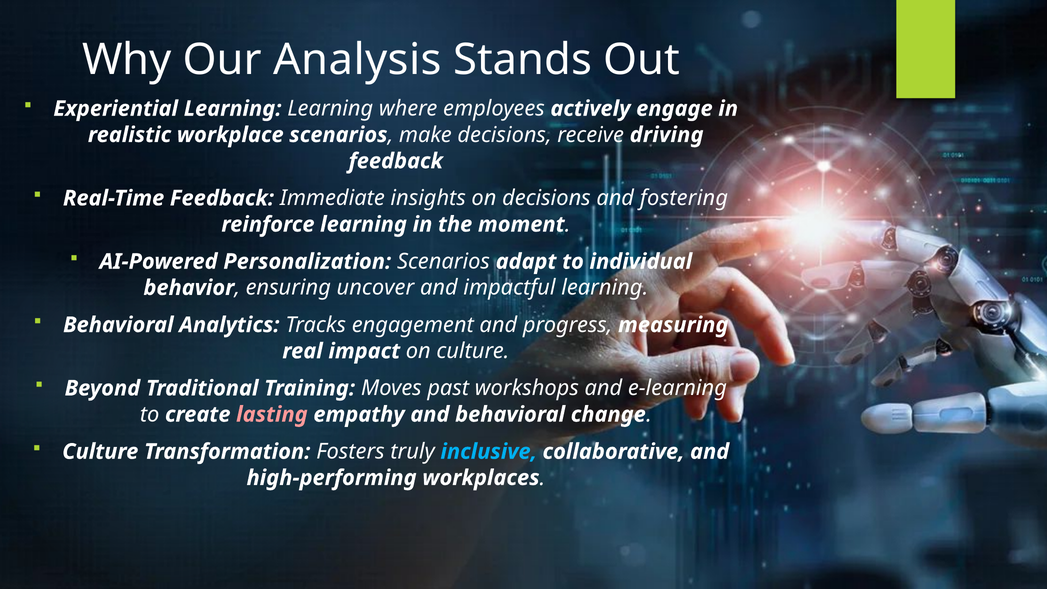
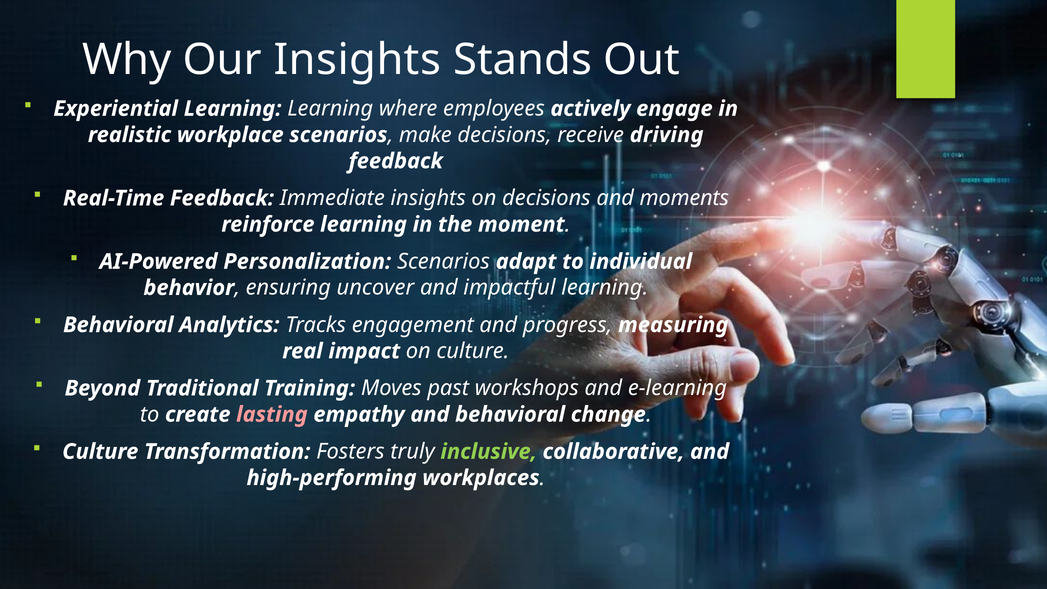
Our Analysis: Analysis -> Insights
fostering: fostering -> moments
inclusive colour: light blue -> light green
